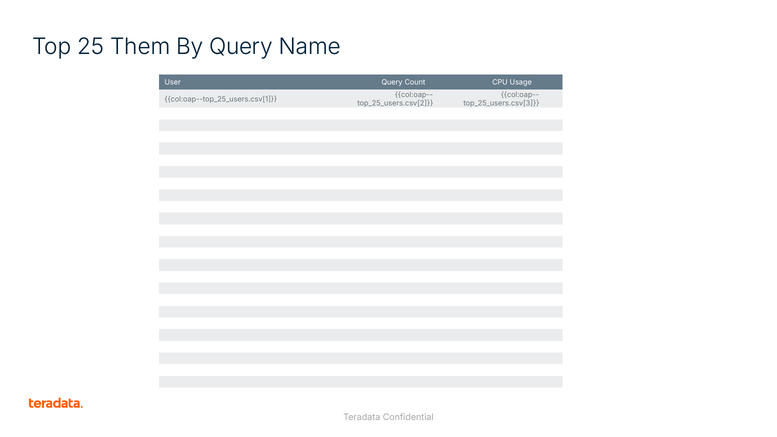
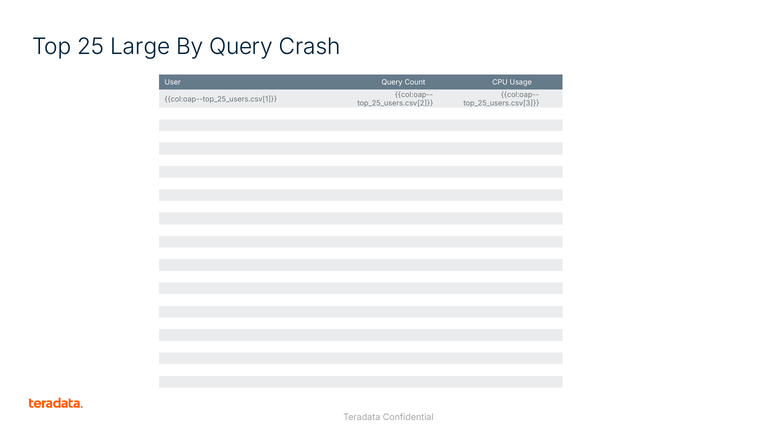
Them: Them -> Large
Name: Name -> Crash
